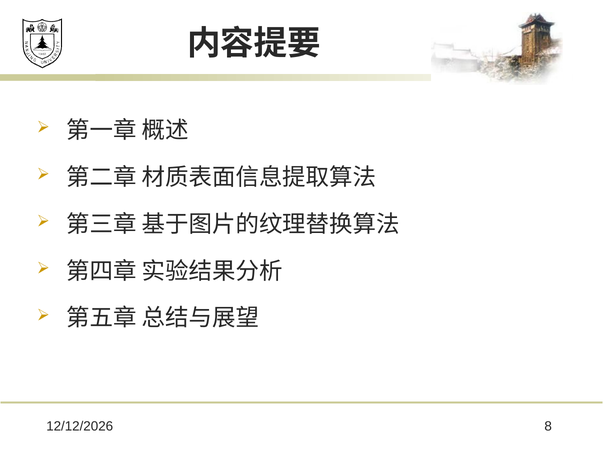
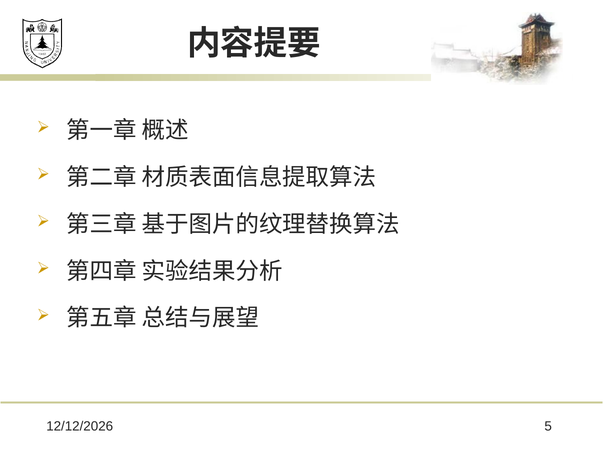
8: 8 -> 5
